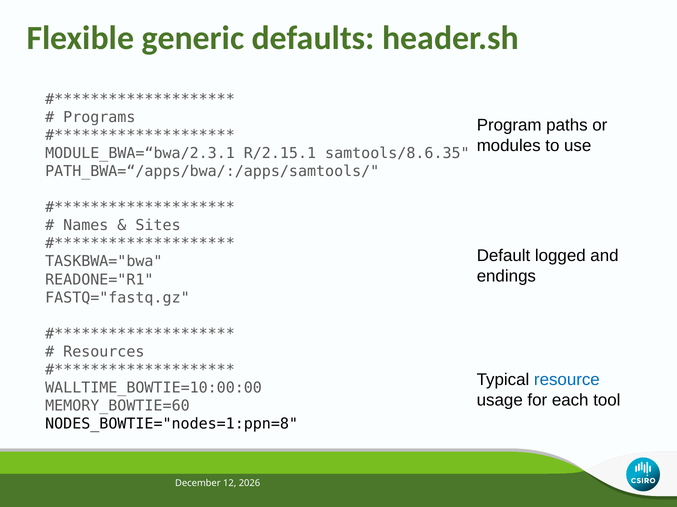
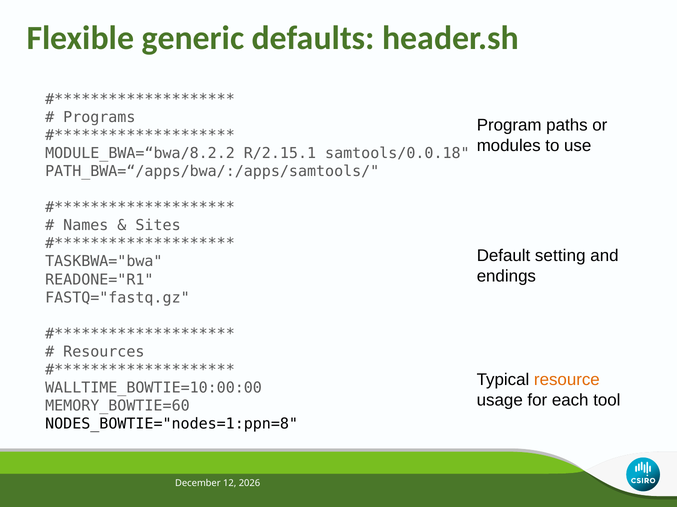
MODULE_BWA=“bwa/2.3.1: MODULE_BWA=“bwa/2.3.1 -> MODULE_BWA=“bwa/8.2.2
samtools/8.6.35: samtools/8.6.35 -> samtools/0.0.18
logged: logged -> setting
resource colour: blue -> orange
